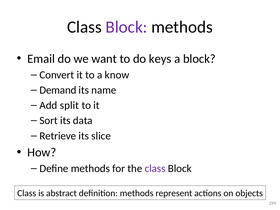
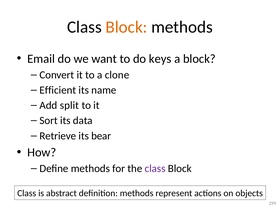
Block at (126, 27) colour: purple -> orange
know: know -> clone
Demand: Demand -> Efficient
slice: slice -> bear
